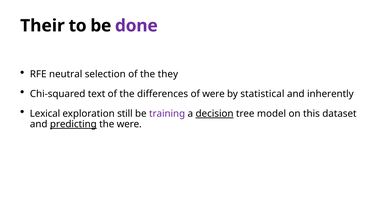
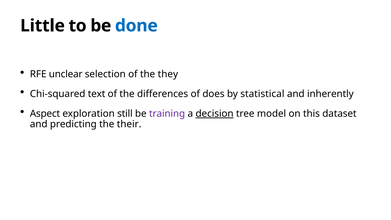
Their: Their -> Little
done colour: purple -> blue
neutral: neutral -> unclear
of were: were -> does
Lexical: Lexical -> Aspect
predicting underline: present -> none
the were: were -> their
